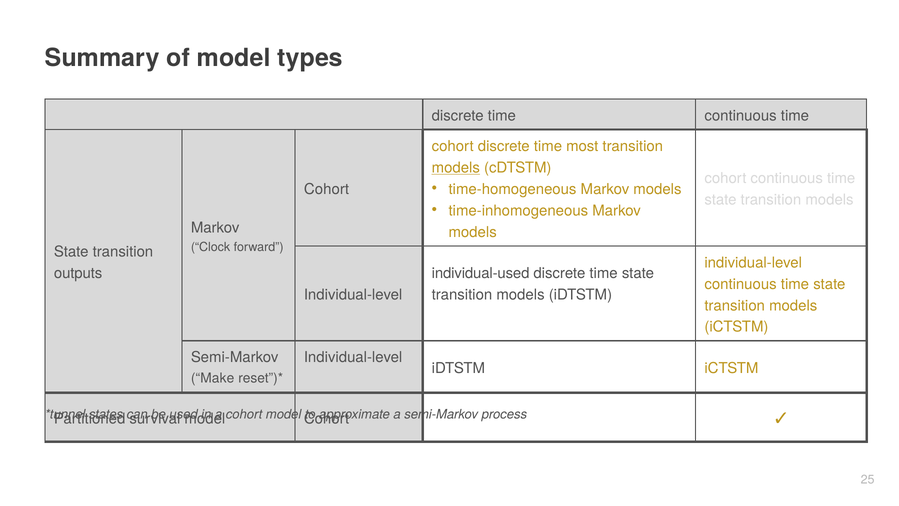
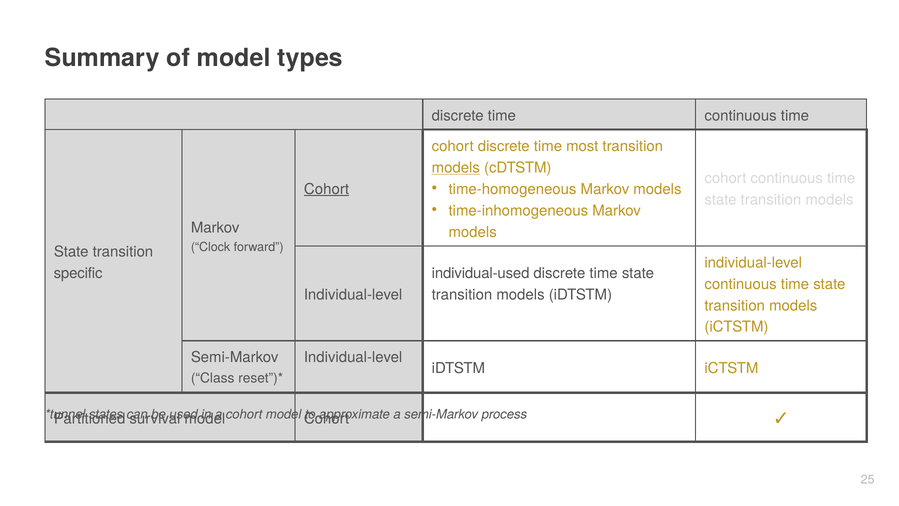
Cohort at (327, 189) underline: none -> present
outputs: outputs -> specific
Make: Make -> Class
